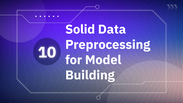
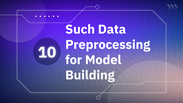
Solid: Solid -> Such
